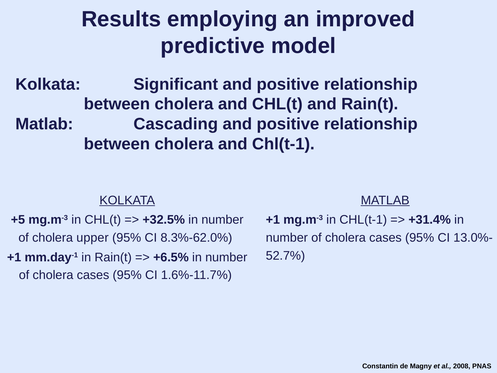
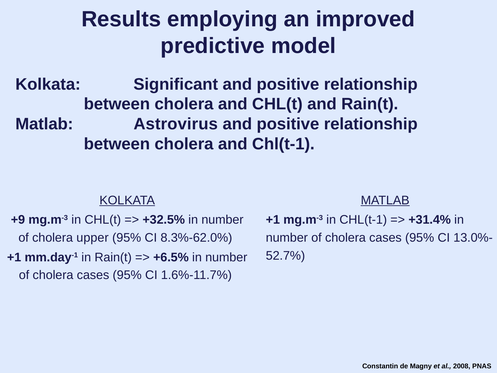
Cascading: Cascading -> Astrovirus
+5: +5 -> +9
